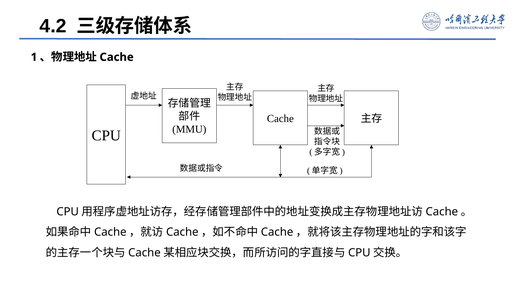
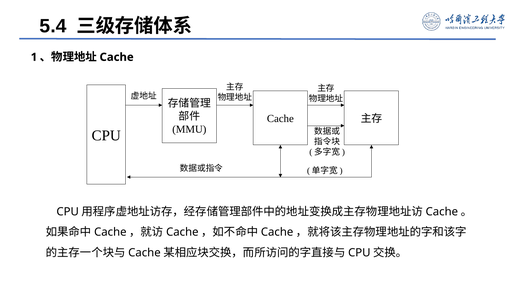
4.2: 4.2 -> 5.4
